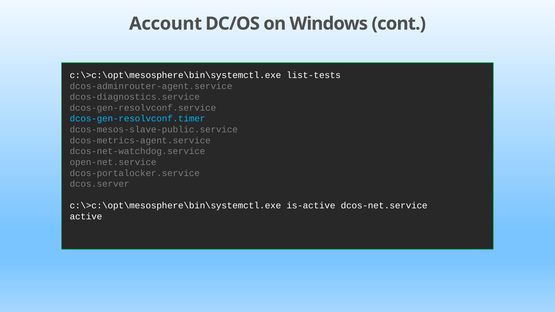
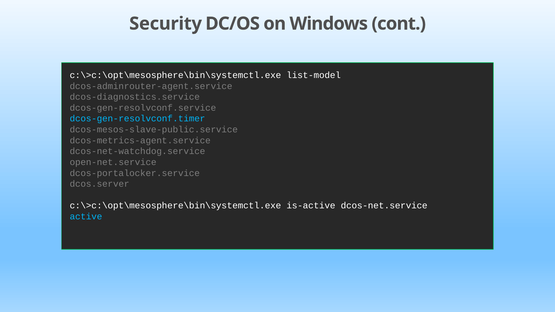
Account: Account -> Security
list-tests: list-tests -> list-model
active colour: white -> light blue
